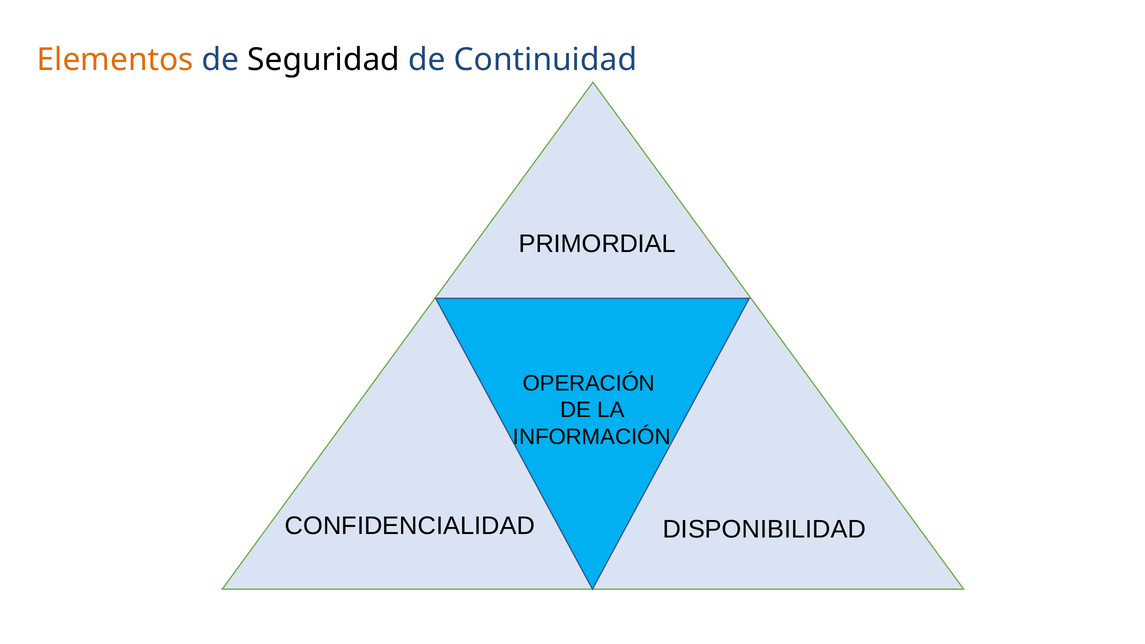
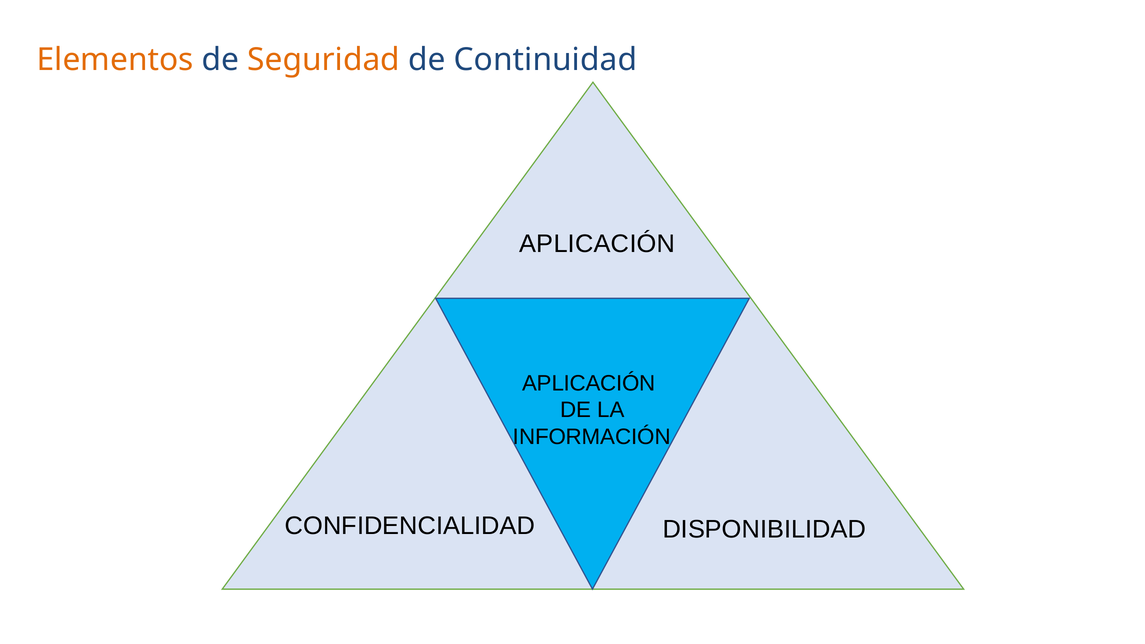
Seguridad colour: black -> orange
PRIMORDIAL at (597, 244): PRIMORDIAL -> APLICACIÓN
OPERACIÓN at (589, 383): OPERACIÓN -> APLICACIÓN
